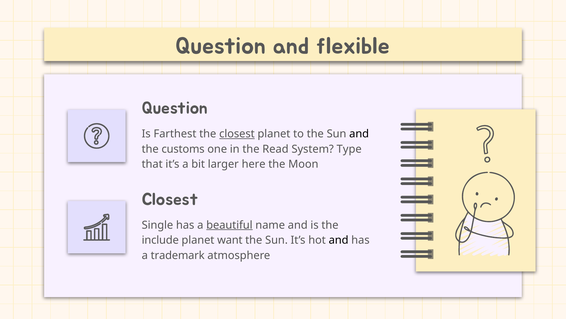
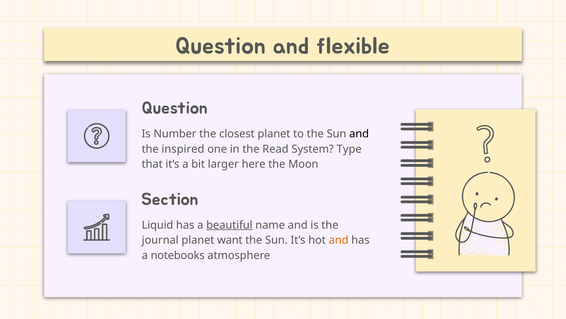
Farthest: Farthest -> Number
closest at (237, 134) underline: present -> none
customs: customs -> inspired
Closest at (170, 199): Closest -> Section
Single: Single -> Liquid
include: include -> journal
and at (339, 240) colour: black -> orange
trademark: trademark -> notebooks
